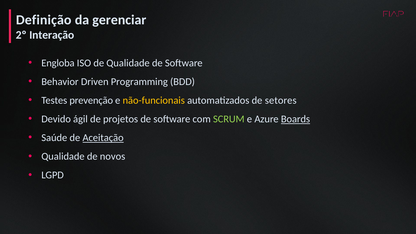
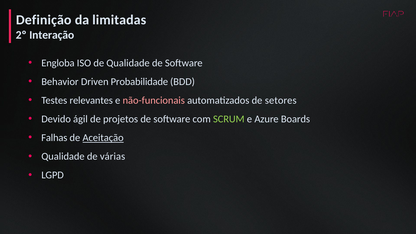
gerenciar: gerenciar -> limitadas
Programming: Programming -> Probabilidade
prevenção: prevenção -> relevantes
não-funcionais colour: yellow -> pink
Boards underline: present -> none
Saúde: Saúde -> Falhas
novos: novos -> várias
